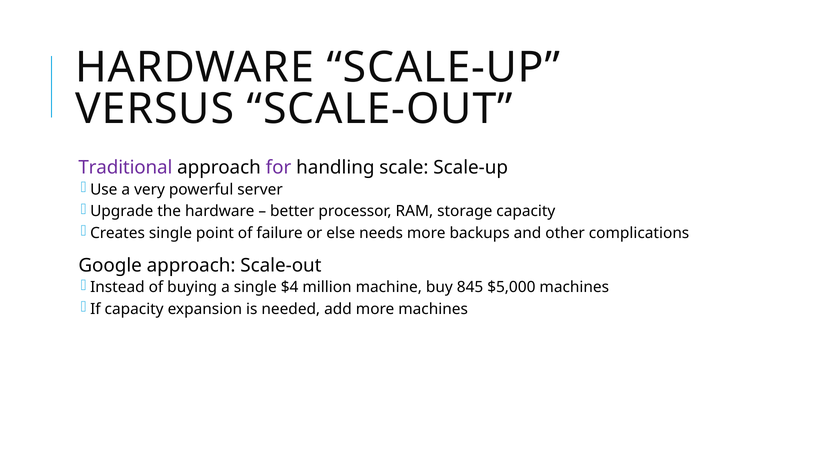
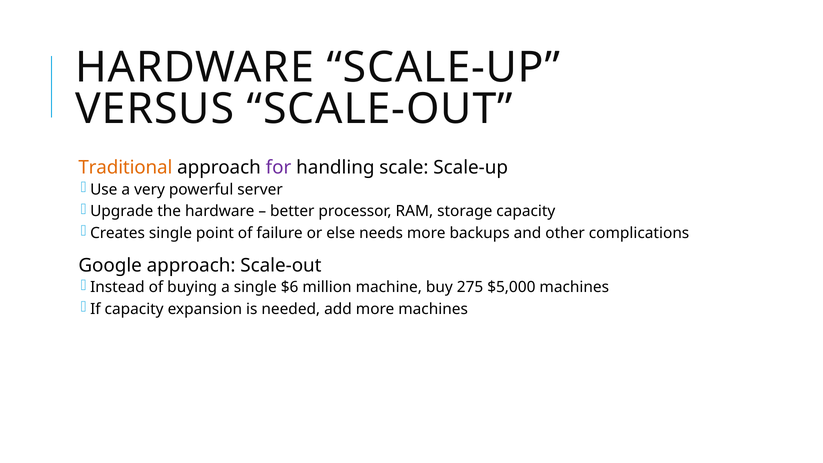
Traditional colour: purple -> orange
$4: $4 -> $6
845: 845 -> 275
